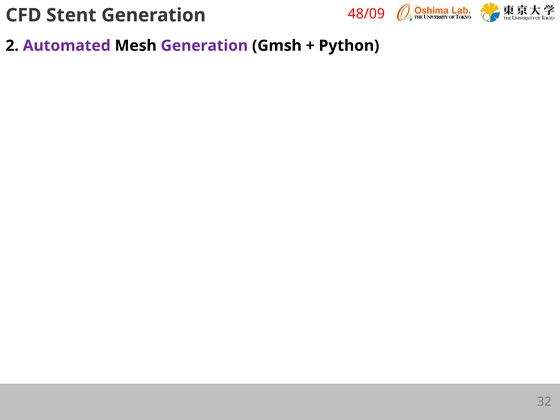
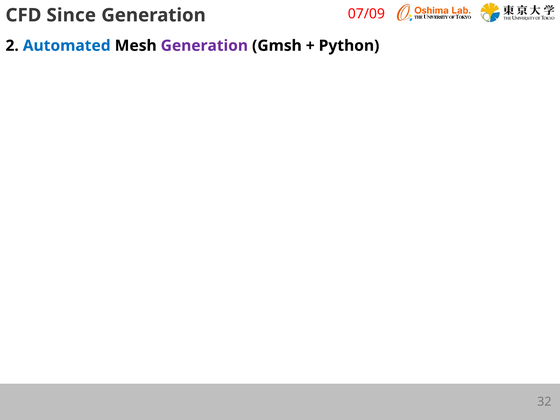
48/09: 48/09 -> 07/09
Stent: Stent -> Since
Automated colour: purple -> blue
